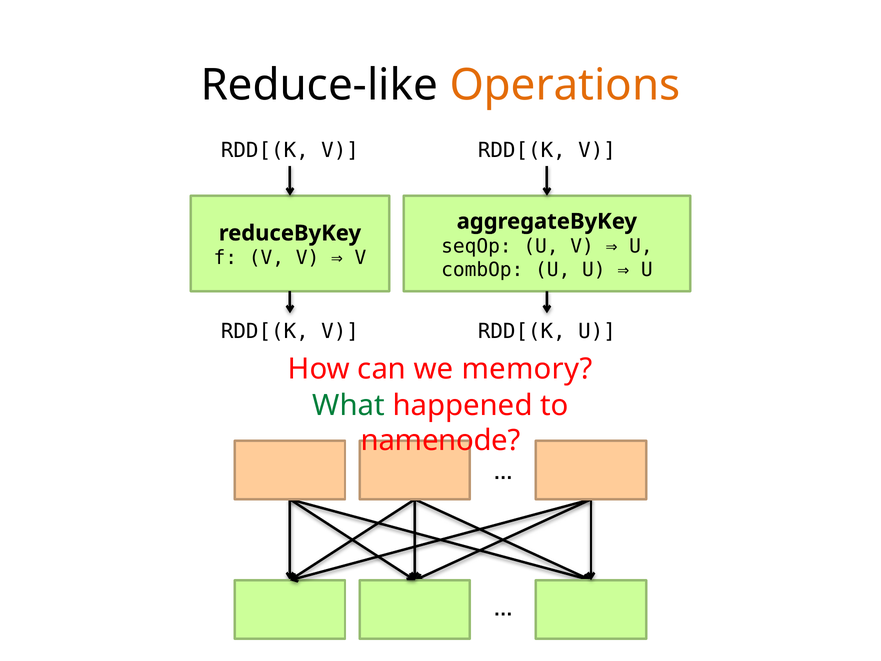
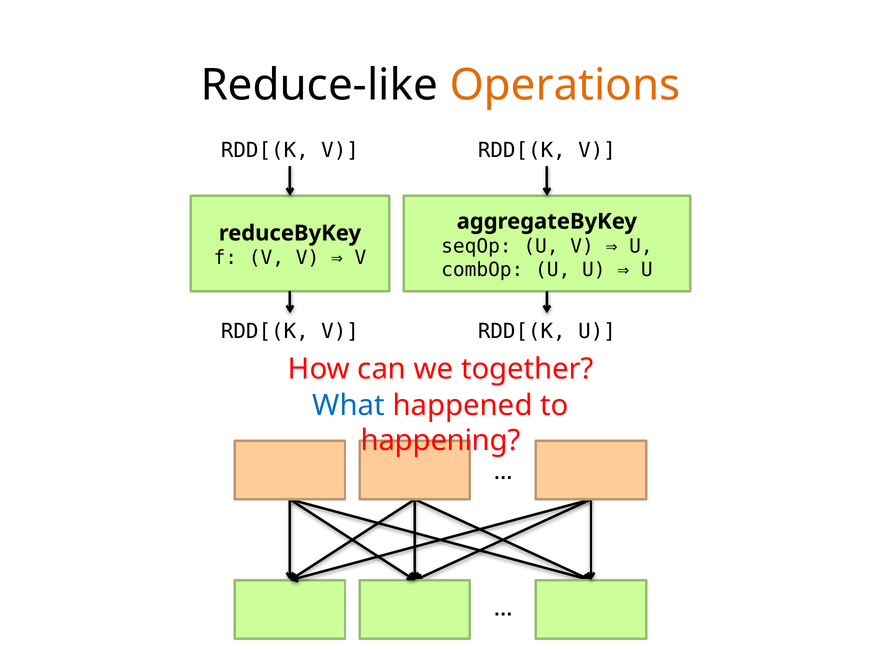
memory: memory -> together
What colour: green -> blue
namenode: namenode -> happening
